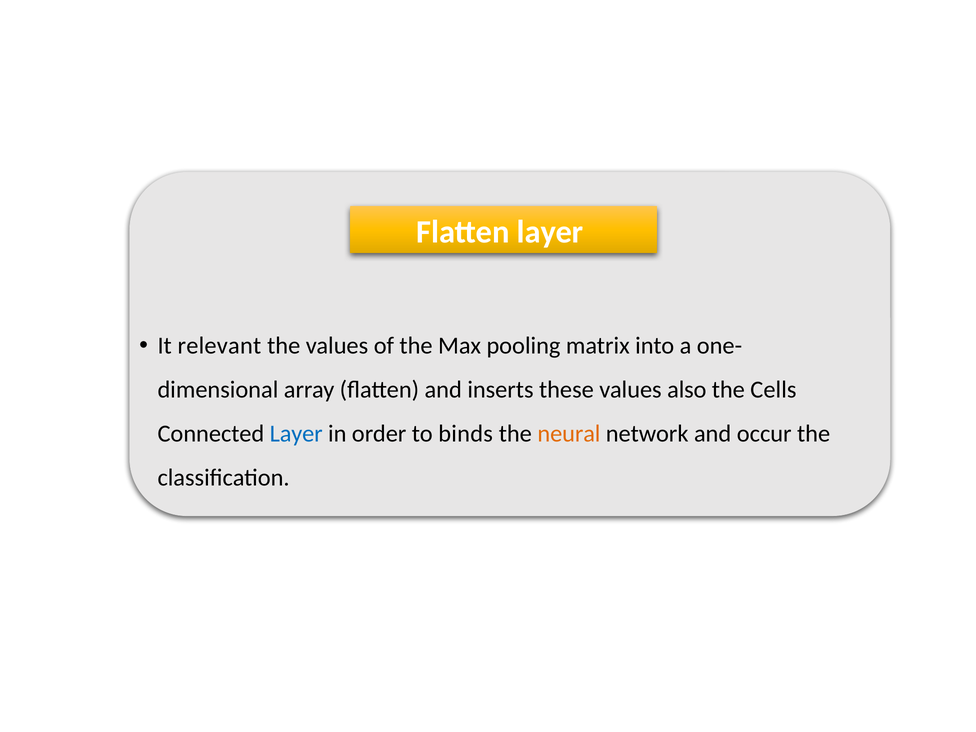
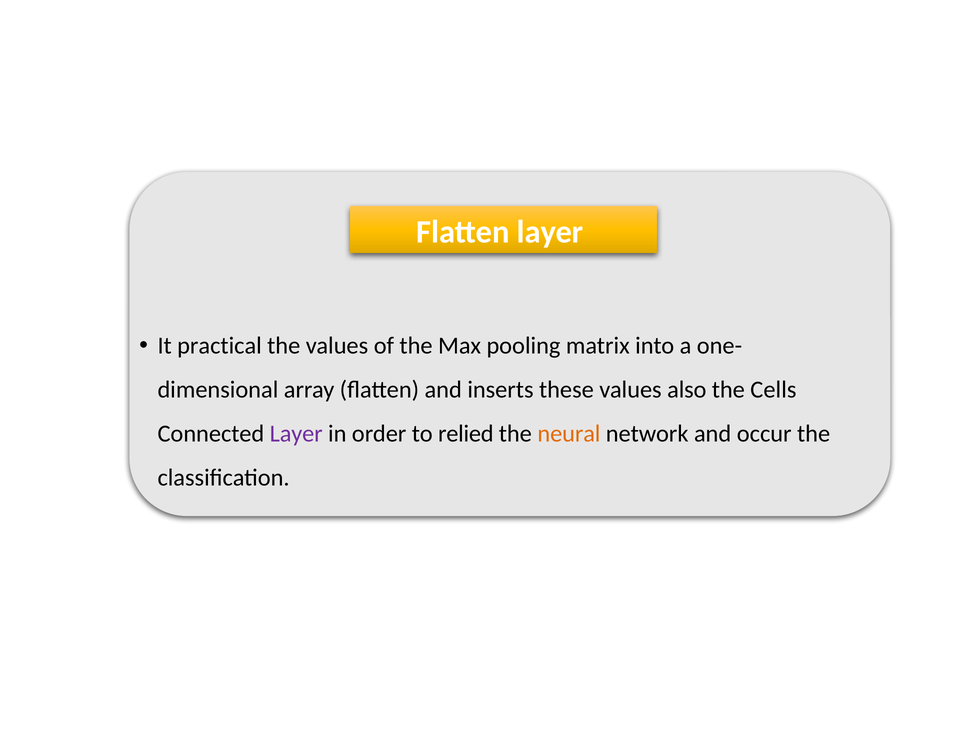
relevant: relevant -> practical
Layer at (296, 434) colour: blue -> purple
binds: binds -> relied
